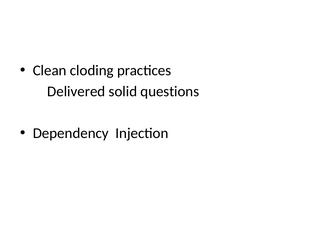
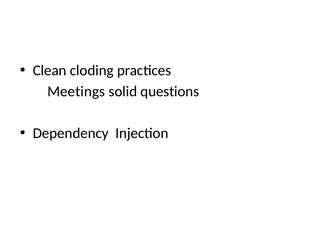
Delivered: Delivered -> Meetings
